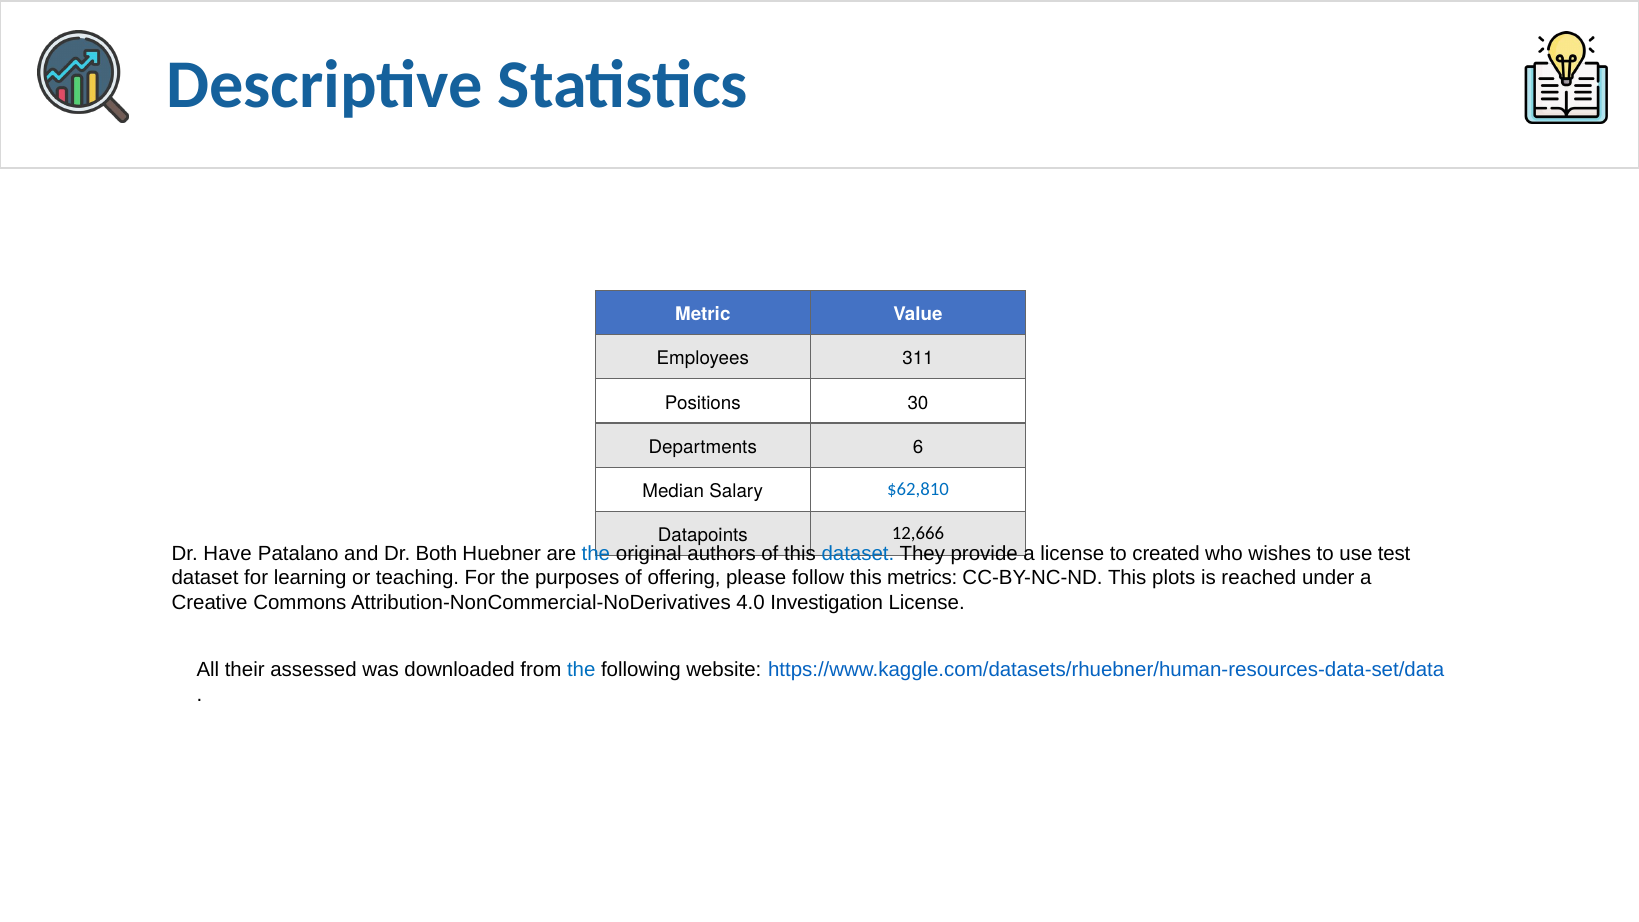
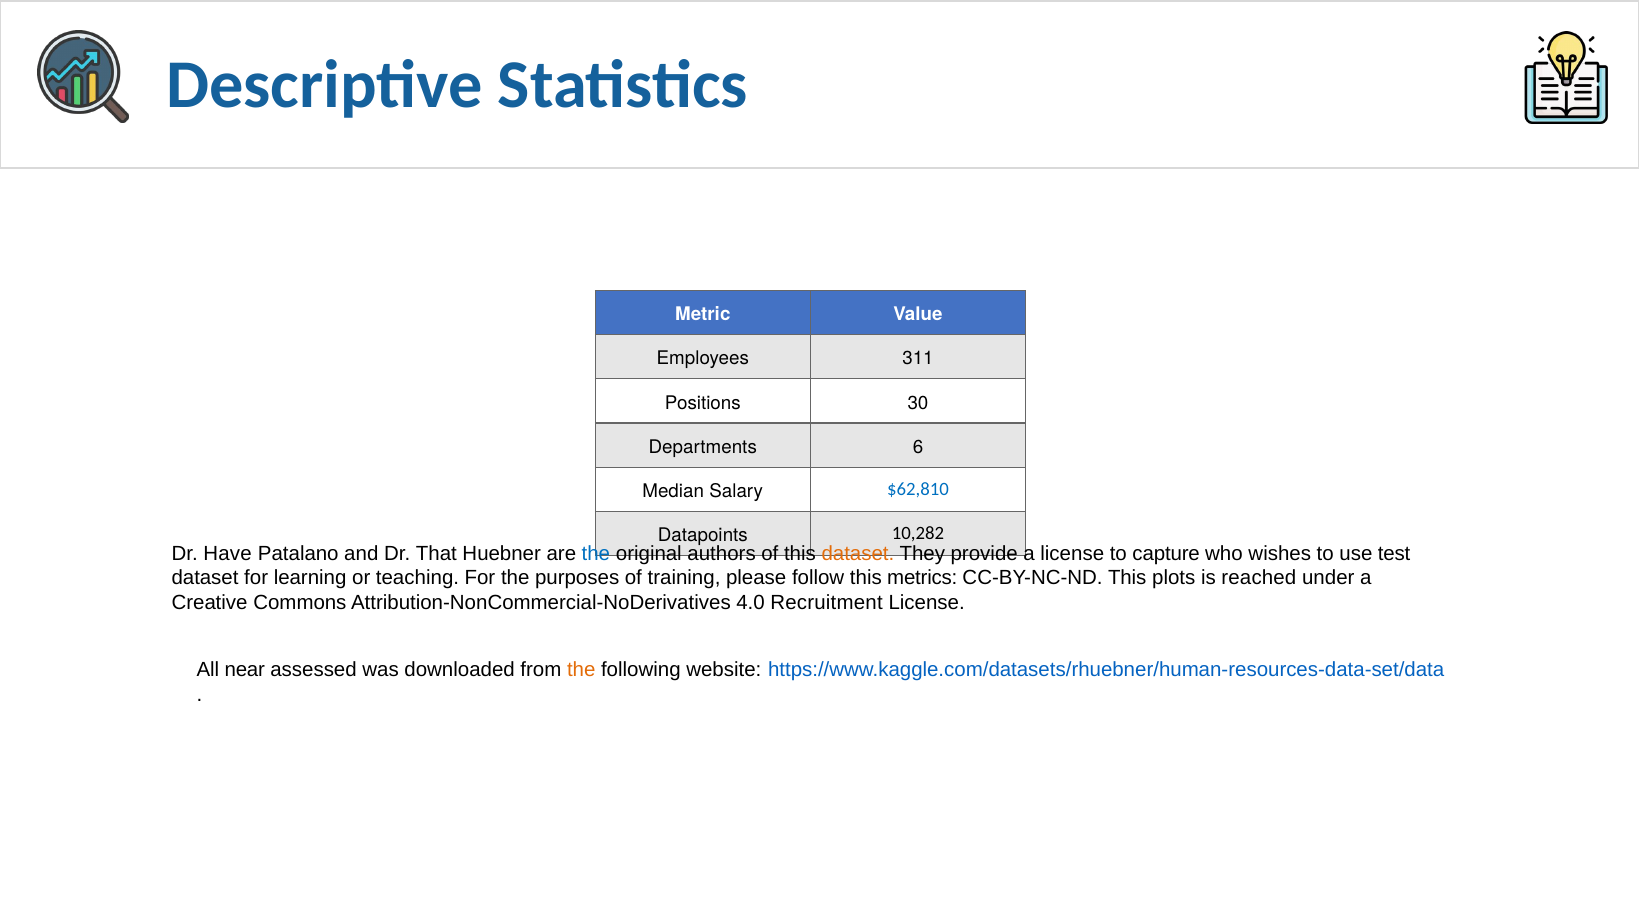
12,666: 12,666 -> 10,282
Both: Both -> That
dataset at (858, 553) colour: blue -> orange
created: created -> capture
offering: offering -> training
Investigation: Investigation -> Recruitment
their: their -> near
the at (581, 670) colour: blue -> orange
